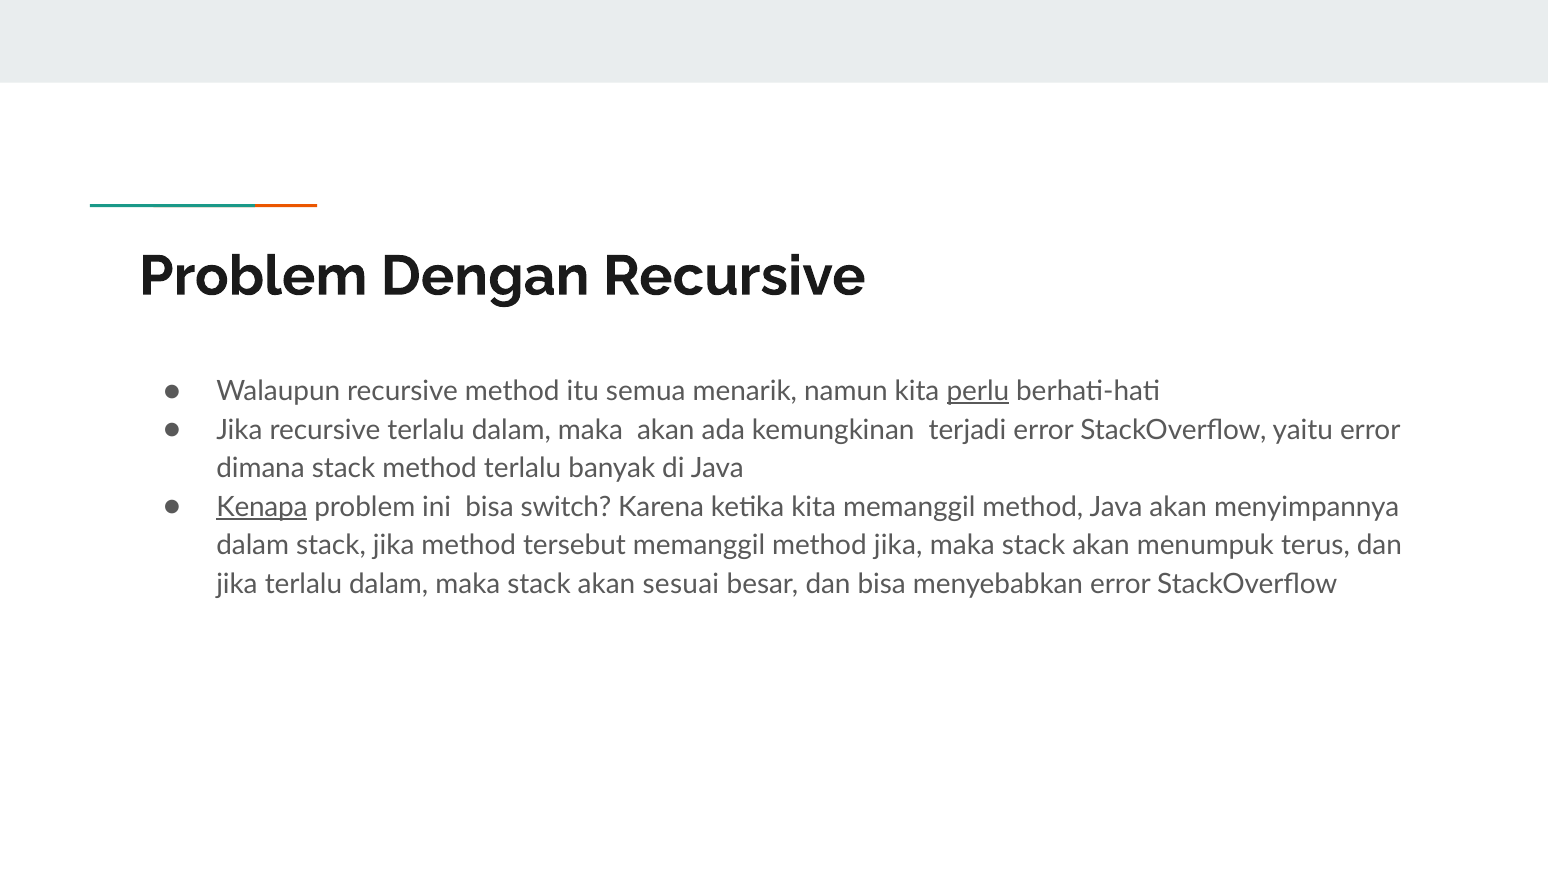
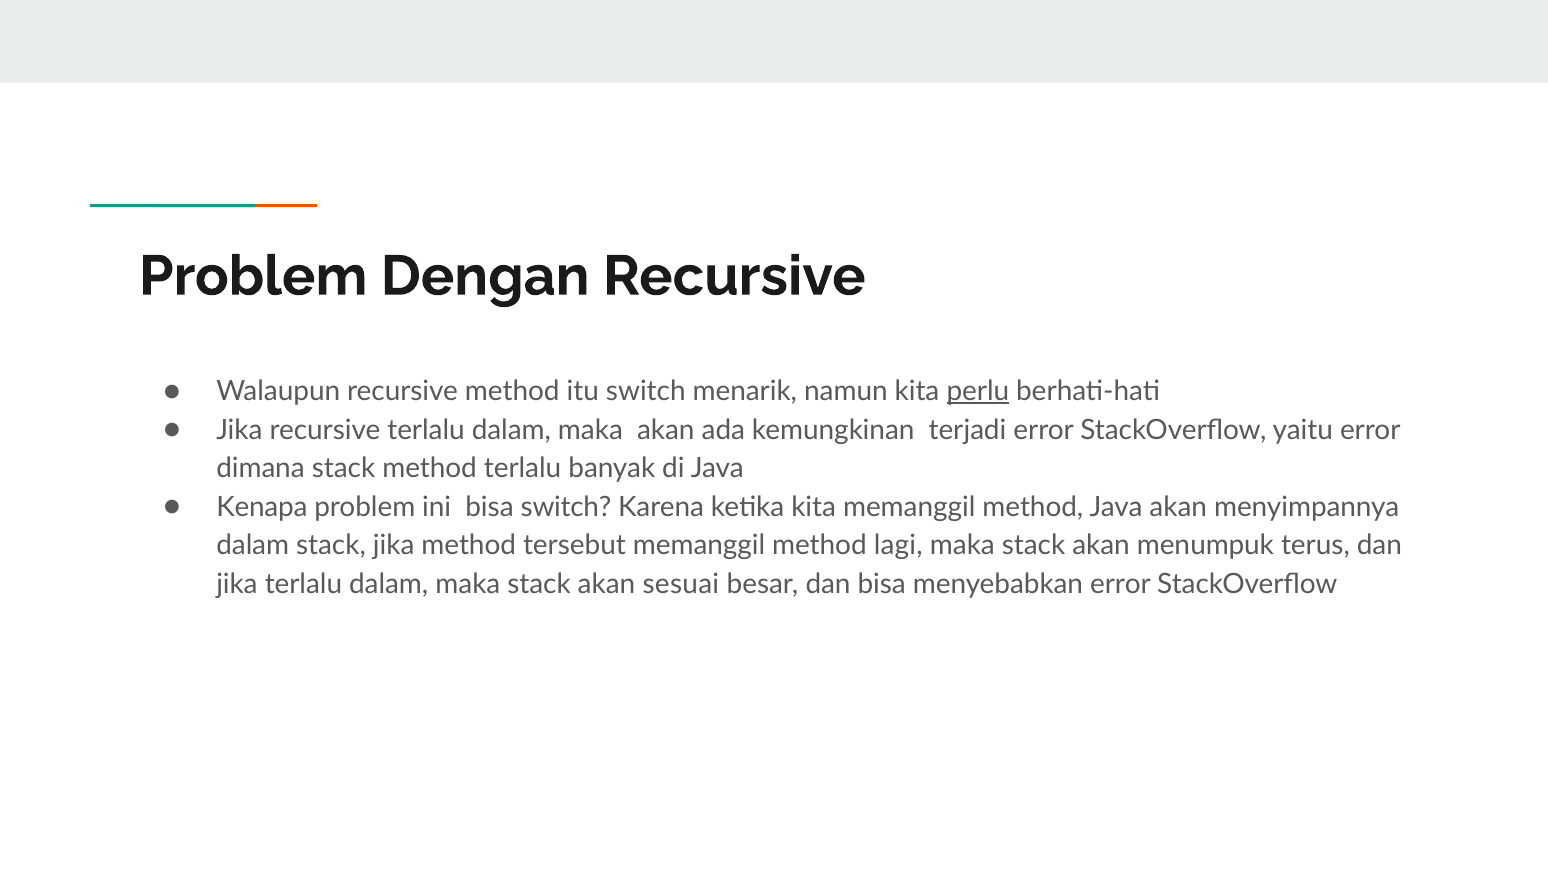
itu semua: semua -> switch
Kenapa underline: present -> none
method jika: jika -> lagi
